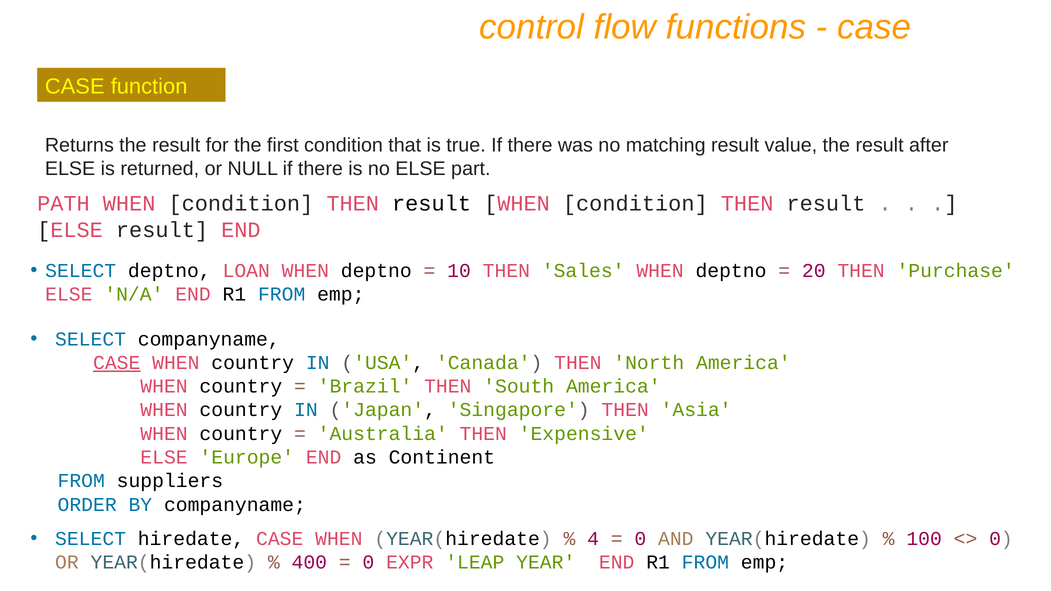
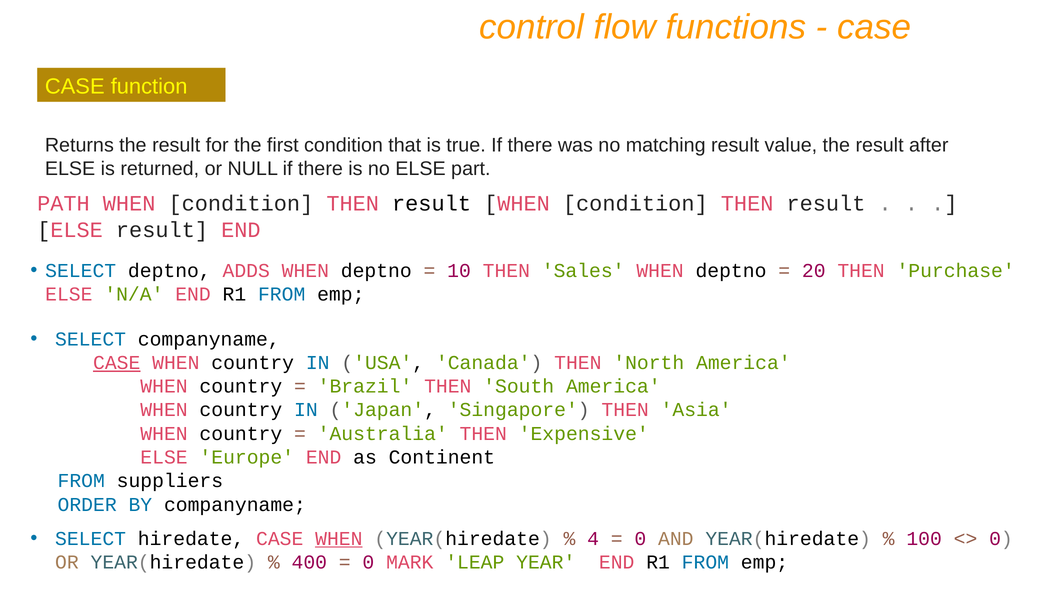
LOAN: LOAN -> ADDS
WHEN at (339, 539) underline: none -> present
EXPR: EXPR -> MARK
